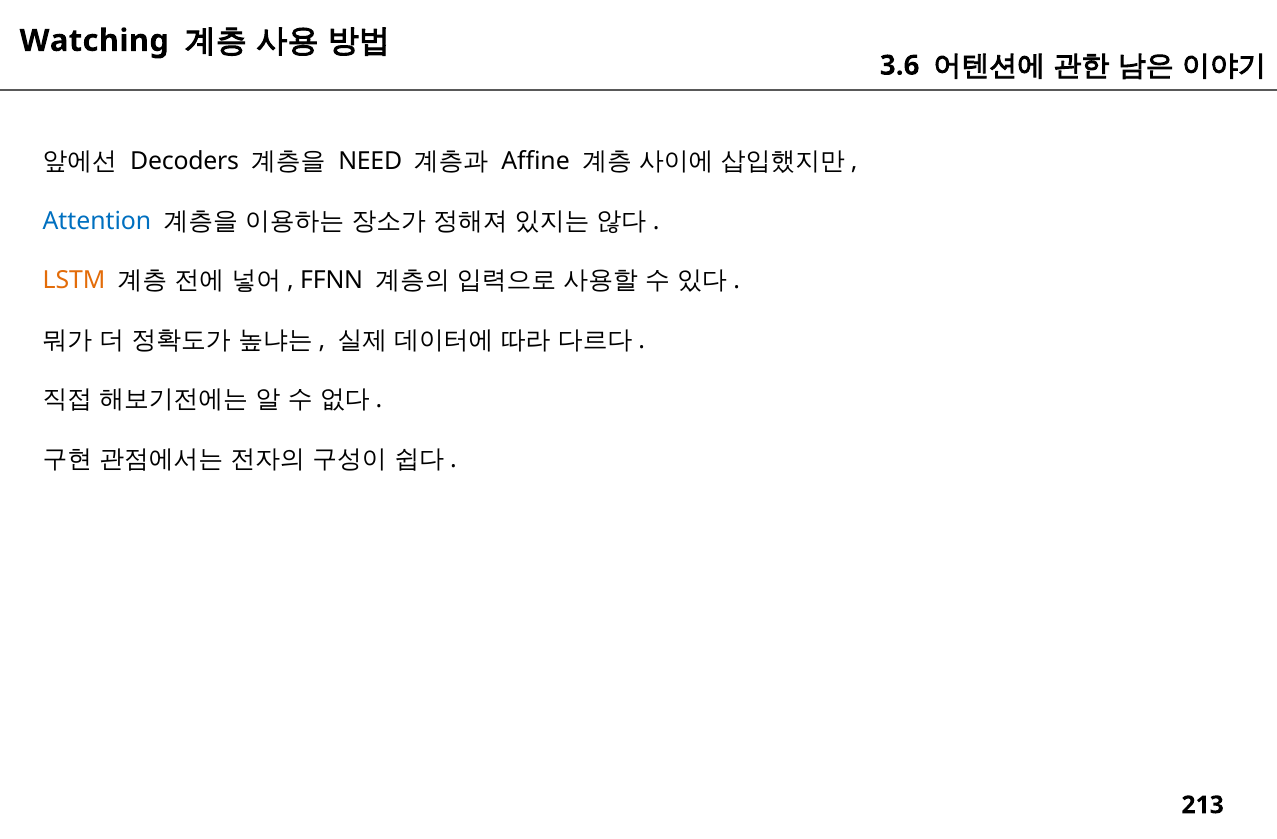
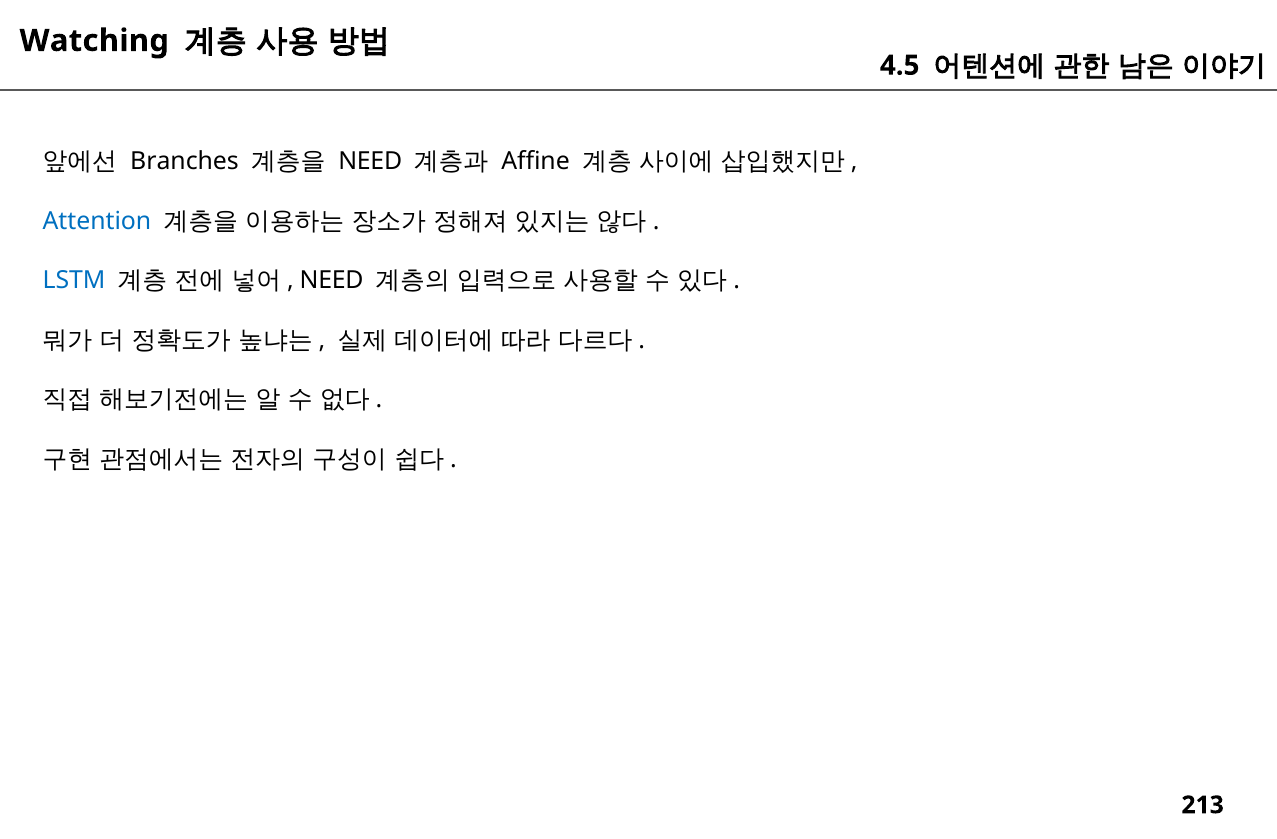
3.6: 3.6 -> 4.5
Decoders: Decoders -> Branches
LSTM colour: orange -> blue
FFNN at (332, 280): FFNN -> NEED
